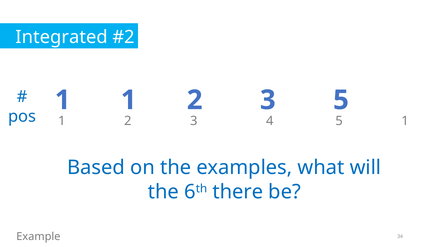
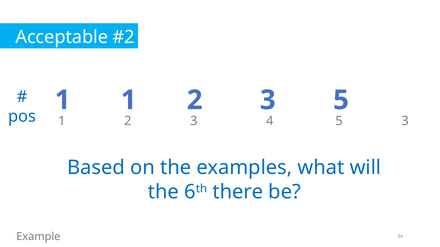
Integrated: Integrated -> Acceptable
1 at (405, 121): 1 -> 3
